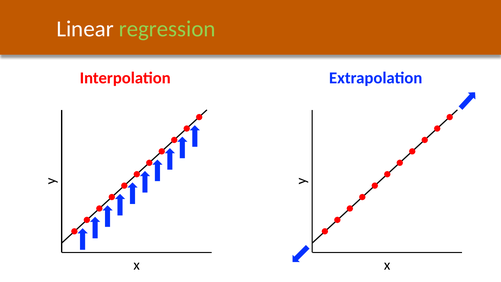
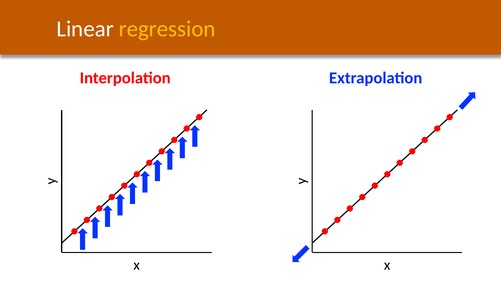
regression colour: light green -> yellow
